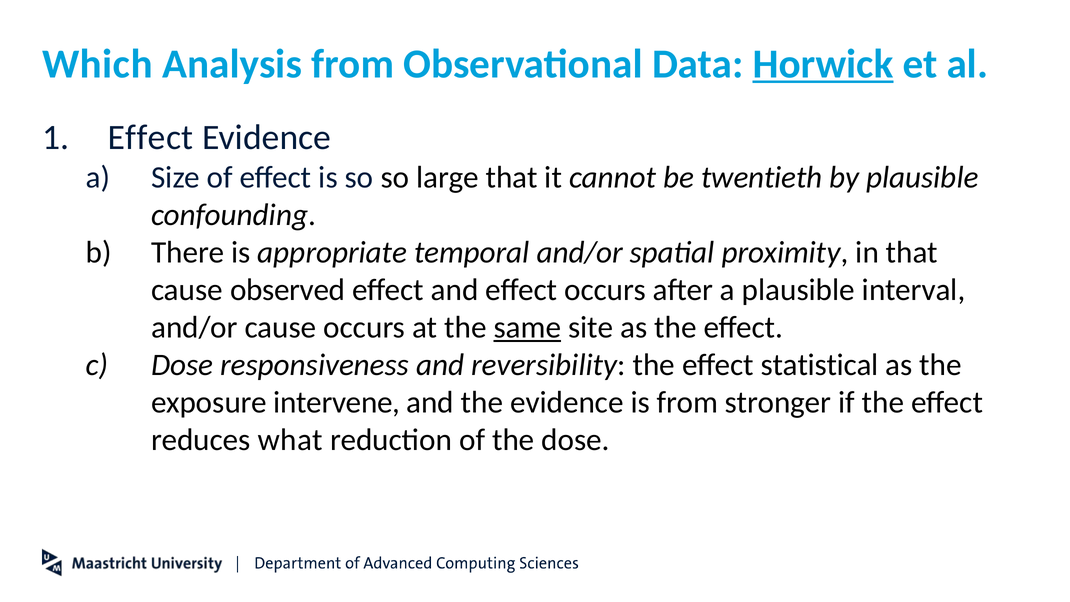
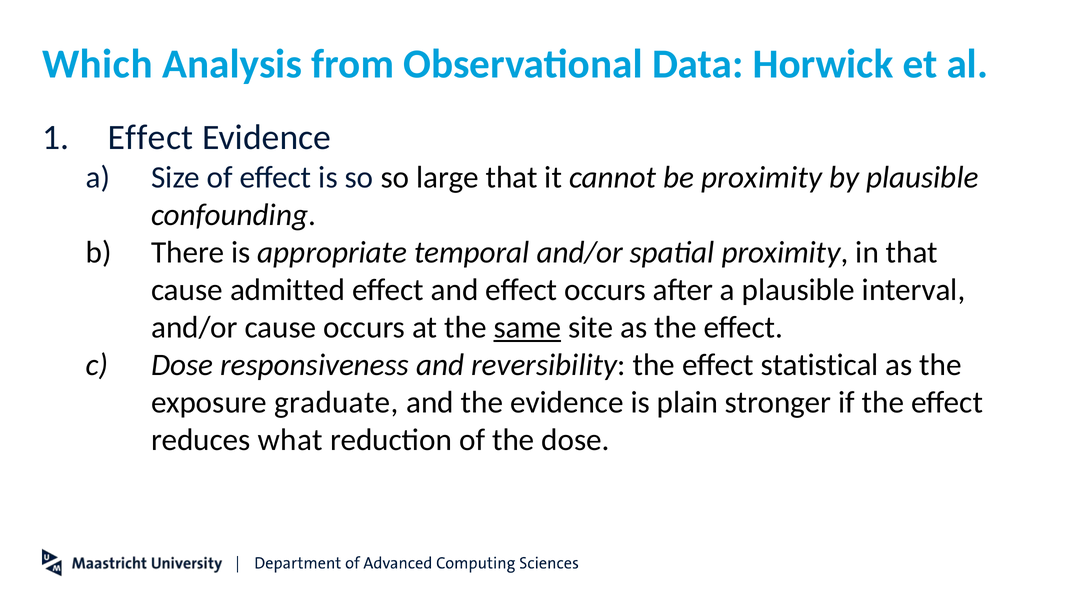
Horwick underline: present -> none
be twentieth: twentieth -> proximity
observed: observed -> admitted
intervene: intervene -> graduate
is from: from -> plain
